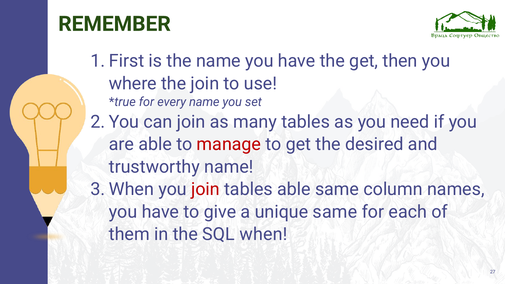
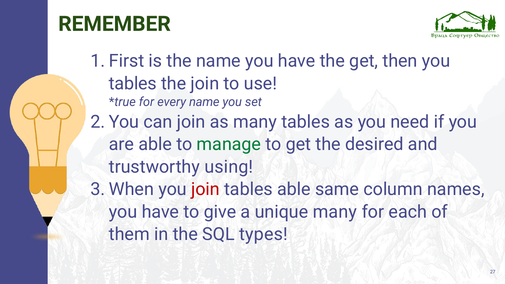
where at (133, 83): where -> tables
manage colour: red -> green
trustworthy name: name -> using
unique same: same -> many
when: when -> types
